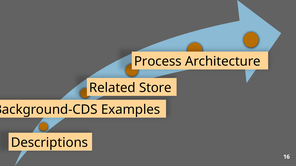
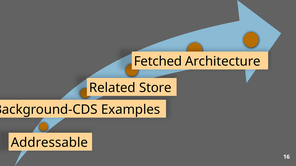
Process: Process -> Fetched
Descriptions: Descriptions -> Addressable
